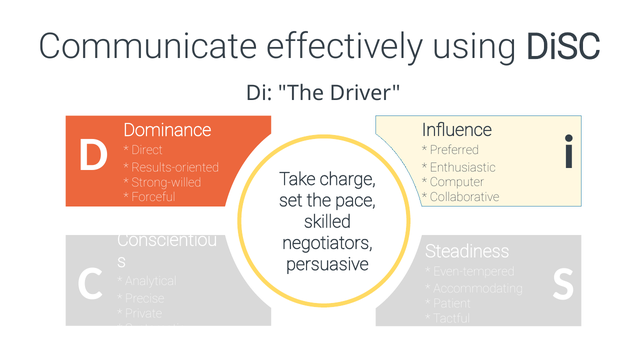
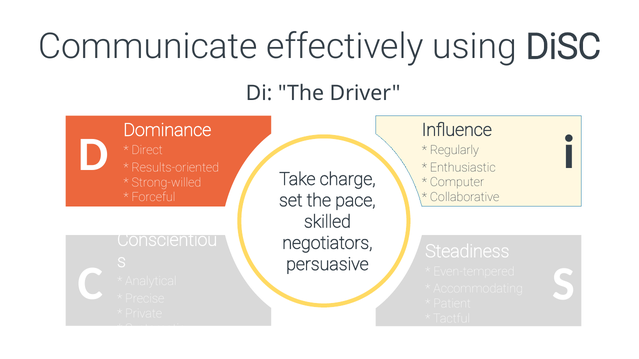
Preferred: Preferred -> Regularly
